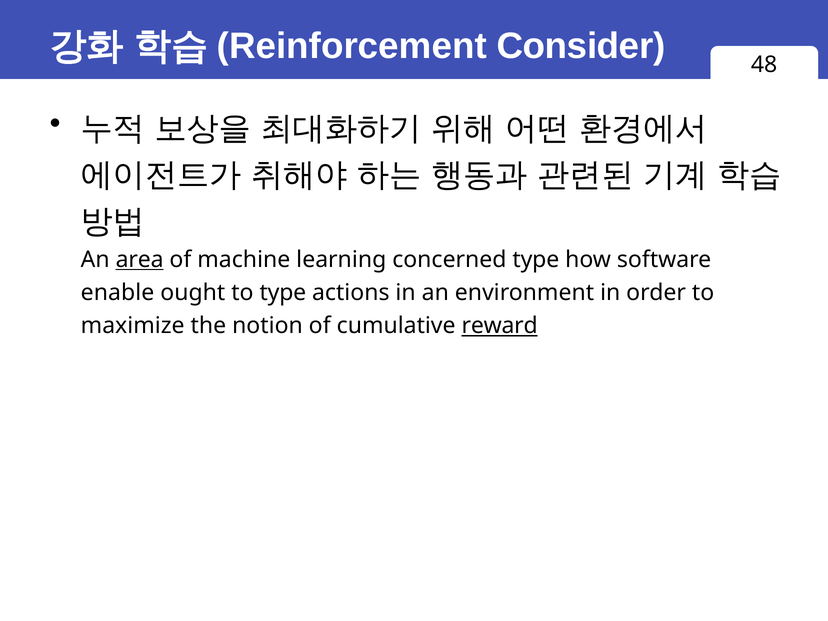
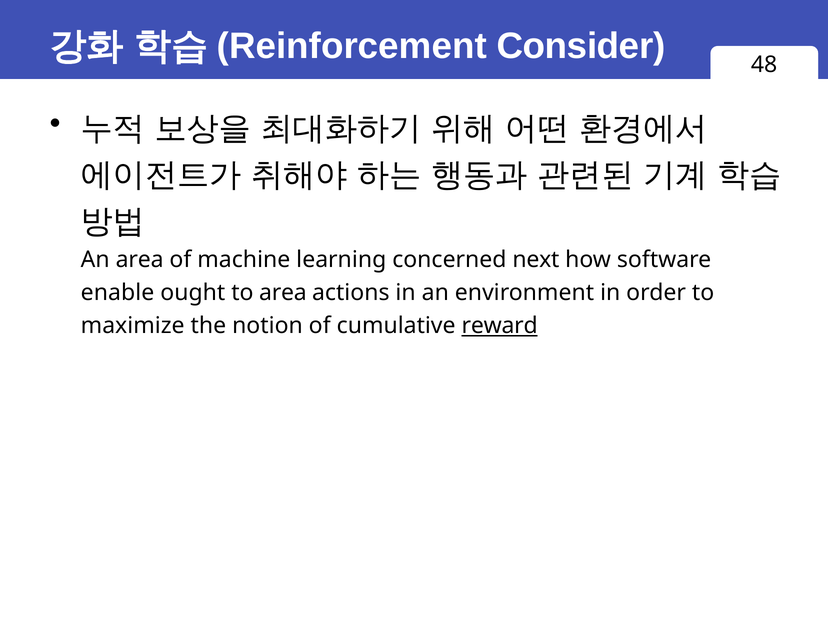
area at (140, 260) underline: present -> none
concerned type: type -> next
to type: type -> area
